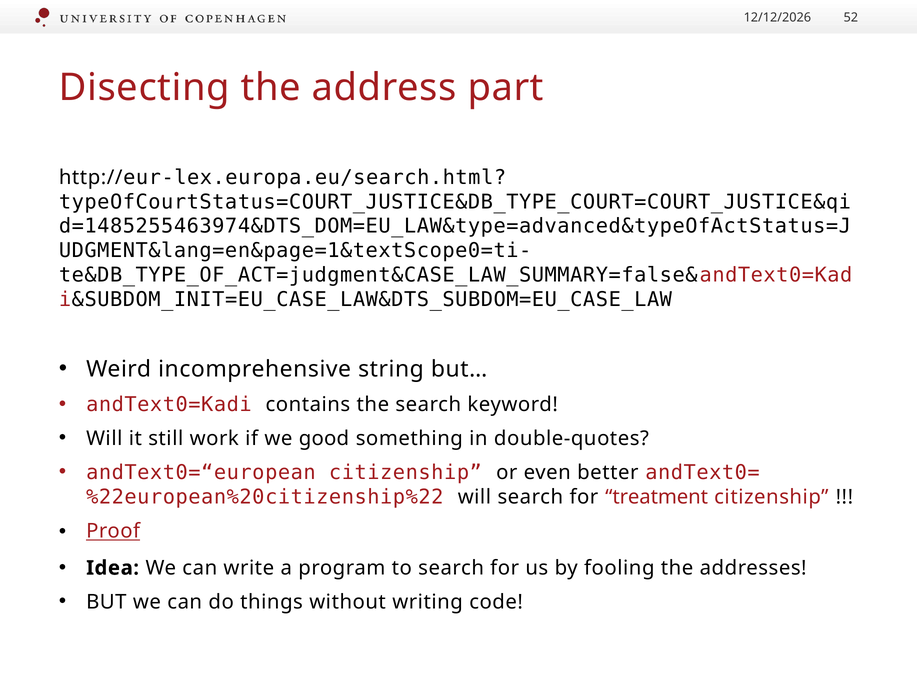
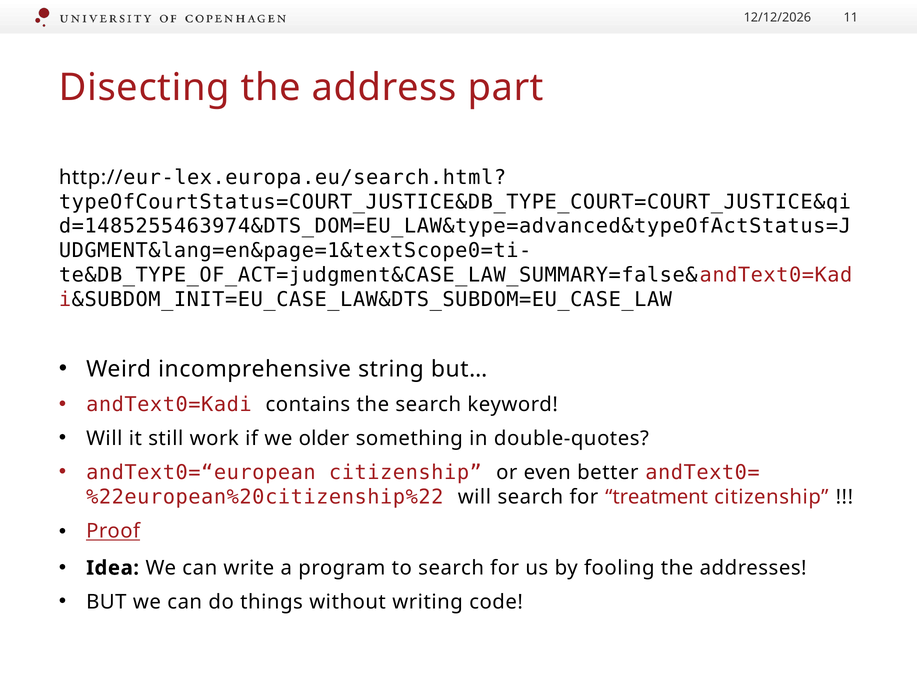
52: 52 -> 11
good: good -> older
